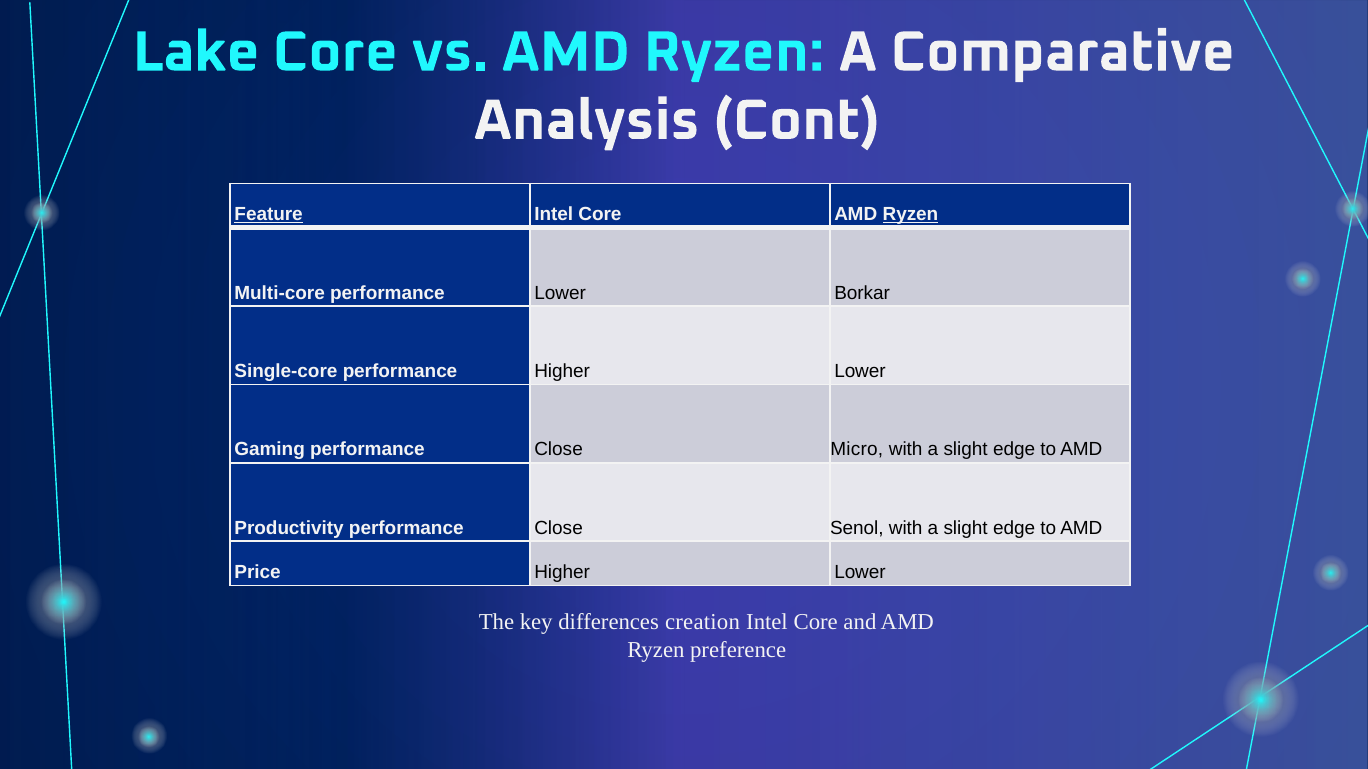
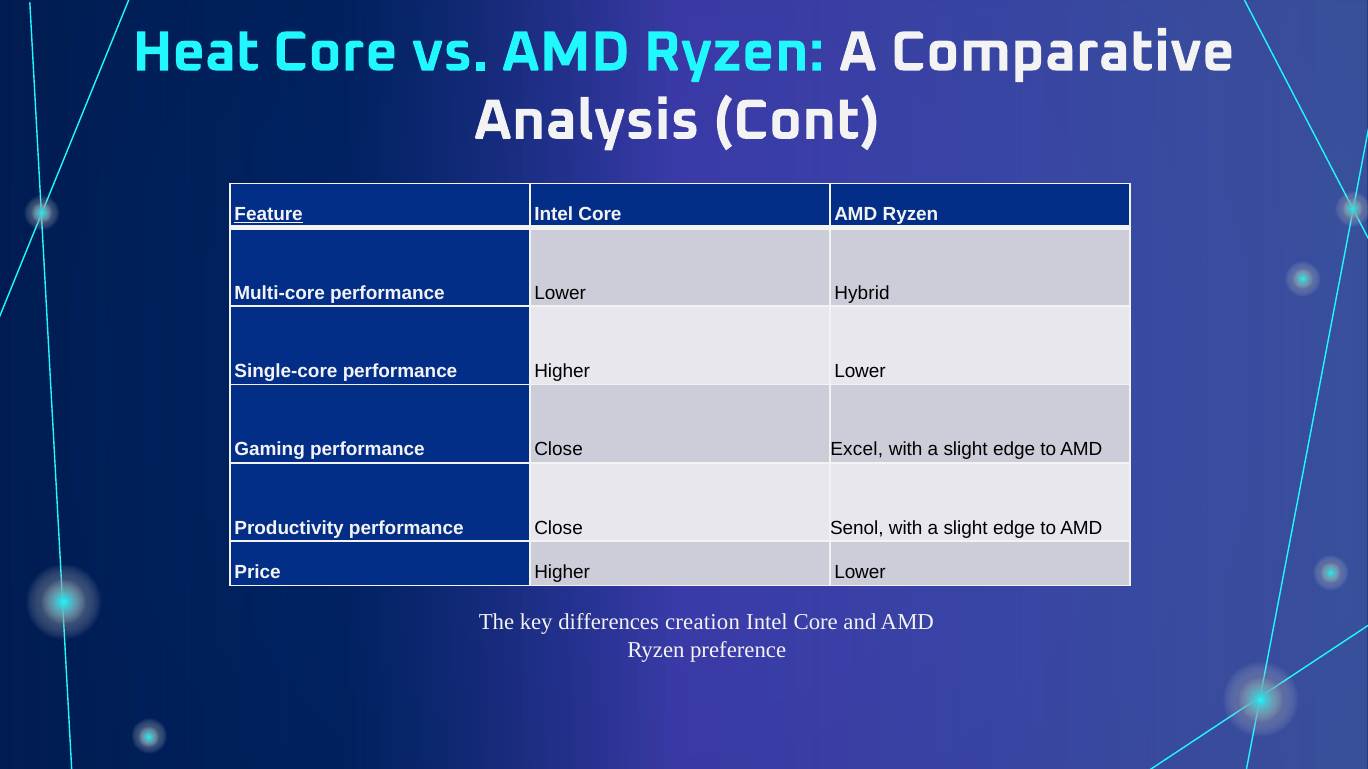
Lake: Lake -> Heat
Ryzen at (910, 215) underline: present -> none
Borkar: Borkar -> Hybrid
Micro: Micro -> Excel
